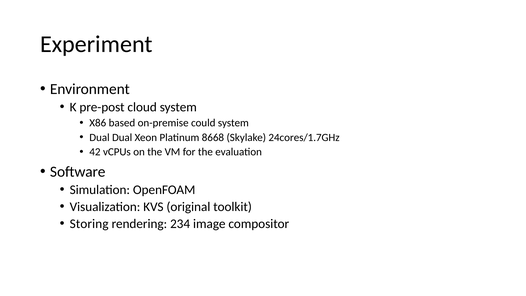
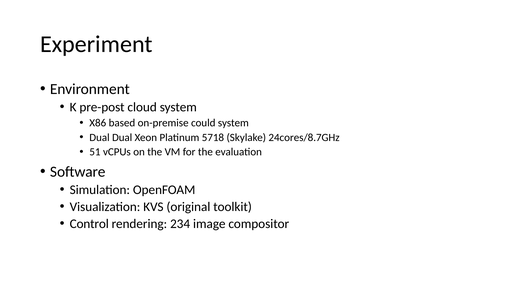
8668: 8668 -> 5718
24cores/1.7GHz: 24cores/1.7GHz -> 24cores/8.7GHz
42: 42 -> 51
Storing: Storing -> Control
